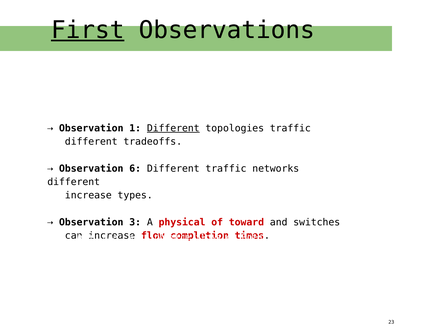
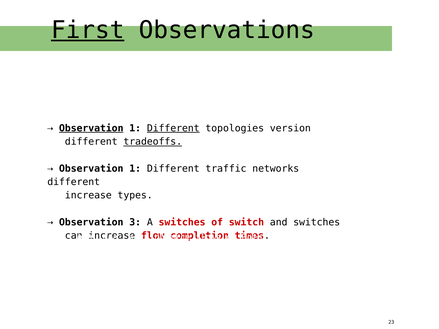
Observation at (91, 128) underline: none -> present
topologies traffic: traffic -> version
tradeoffs underline: none -> present
6 at (135, 169): 6 -> 1
A physical: physical -> switches
toward: toward -> switch
